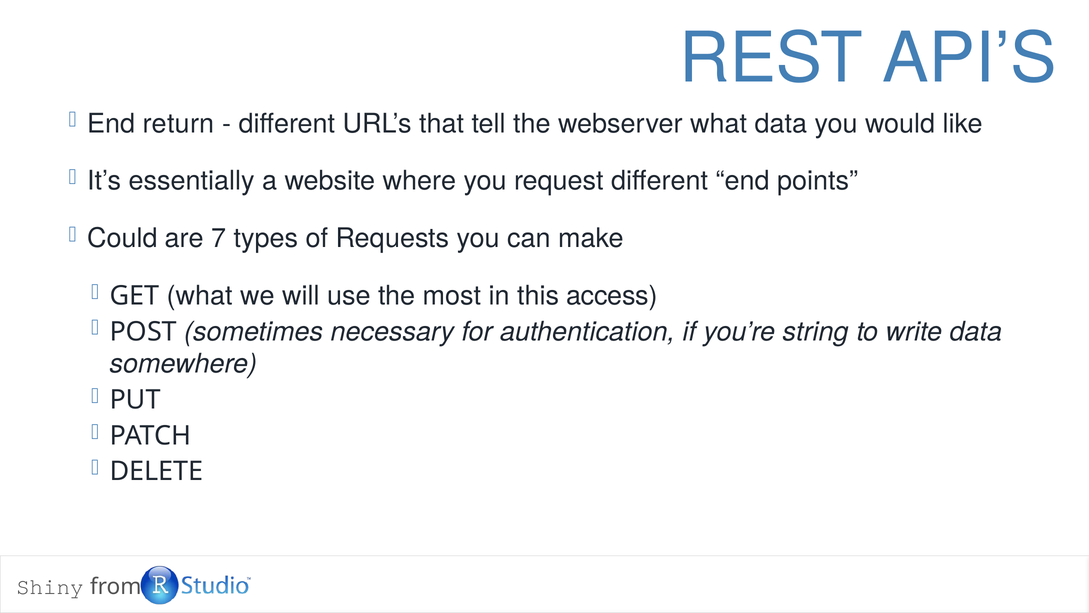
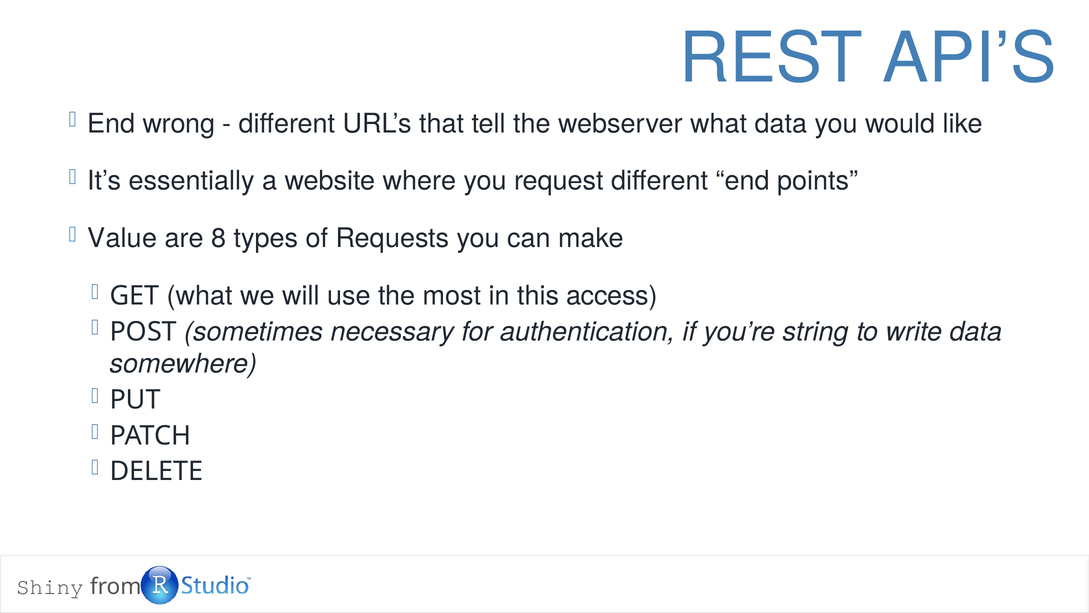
return: return -> wrong
Could: Could -> Value
7: 7 -> 8
